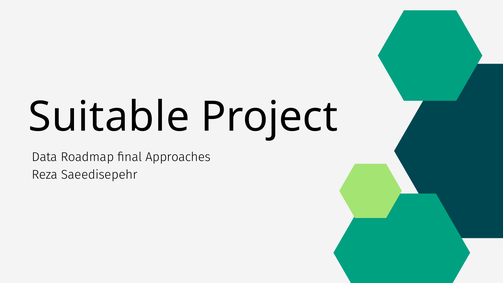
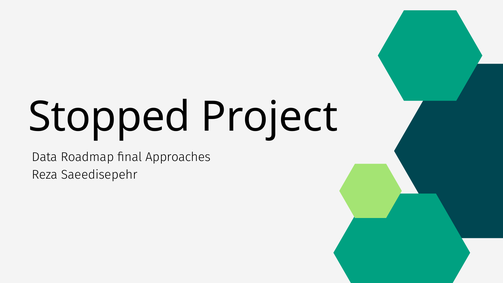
Suitable: Suitable -> Stopped
